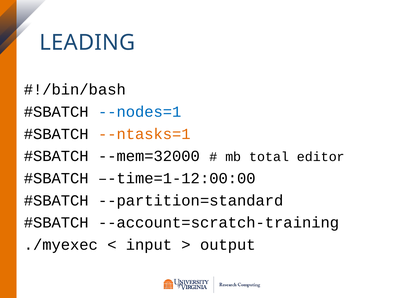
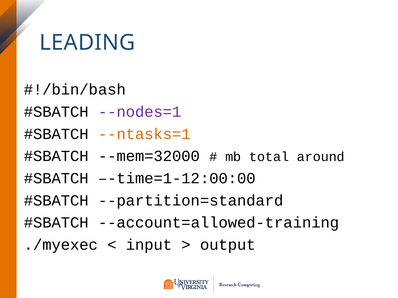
--nodes=1 colour: blue -> purple
editor: editor -> around
--account=scratch-training: --account=scratch-training -> --account=allowed-training
